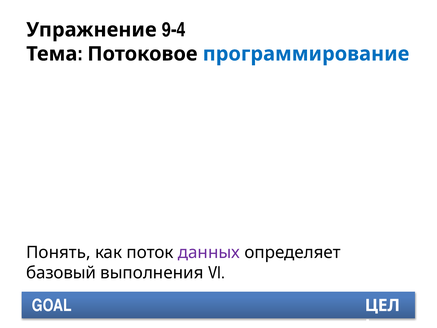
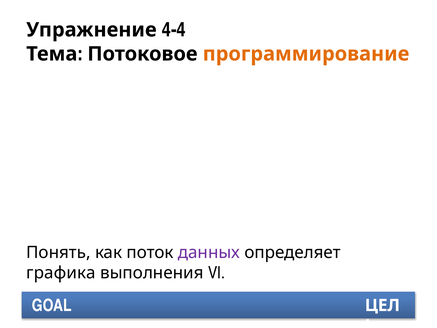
9-4: 9-4 -> 4-4
программирование colour: blue -> orange
базовый: базовый -> графика
